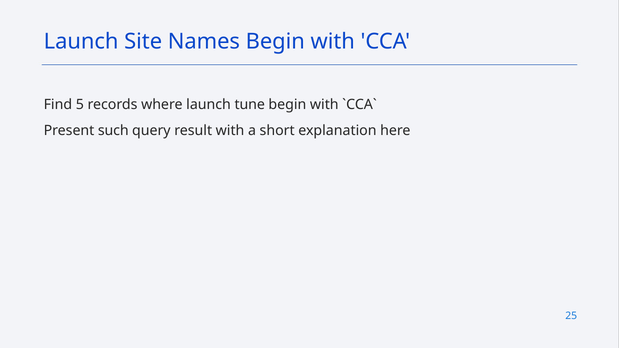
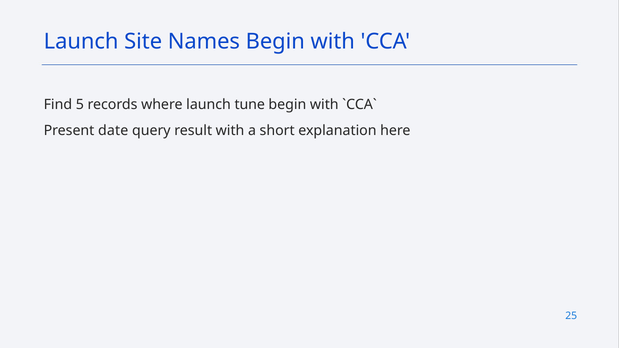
such: such -> date
